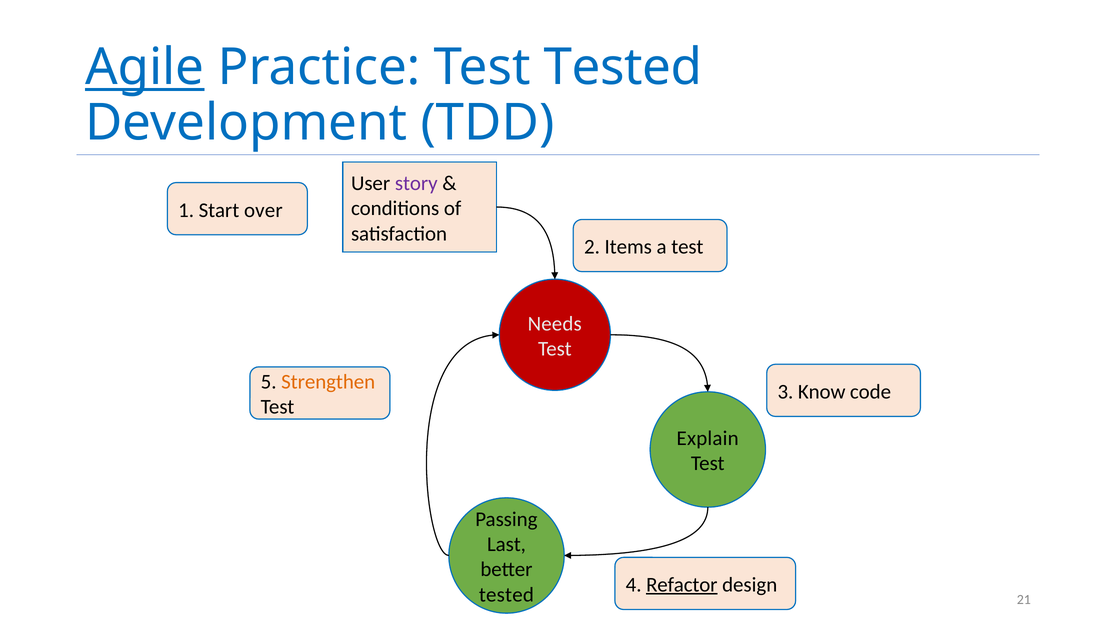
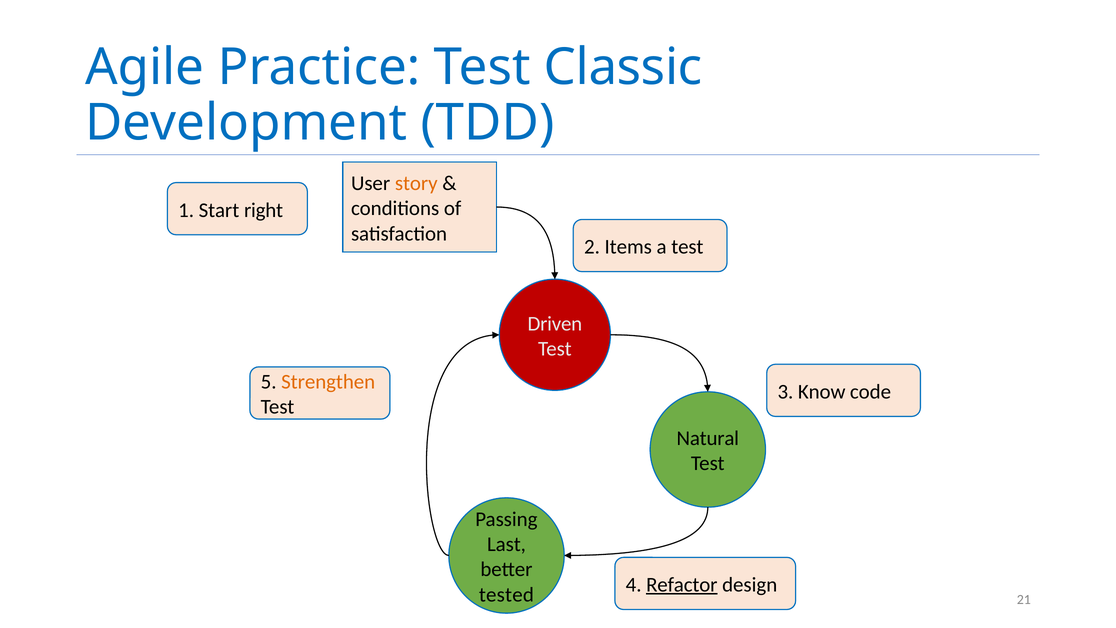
Agile underline: present -> none
Test Tested: Tested -> Classic
story colour: purple -> orange
over: over -> right
Needs: Needs -> Driven
Explain: Explain -> Natural
